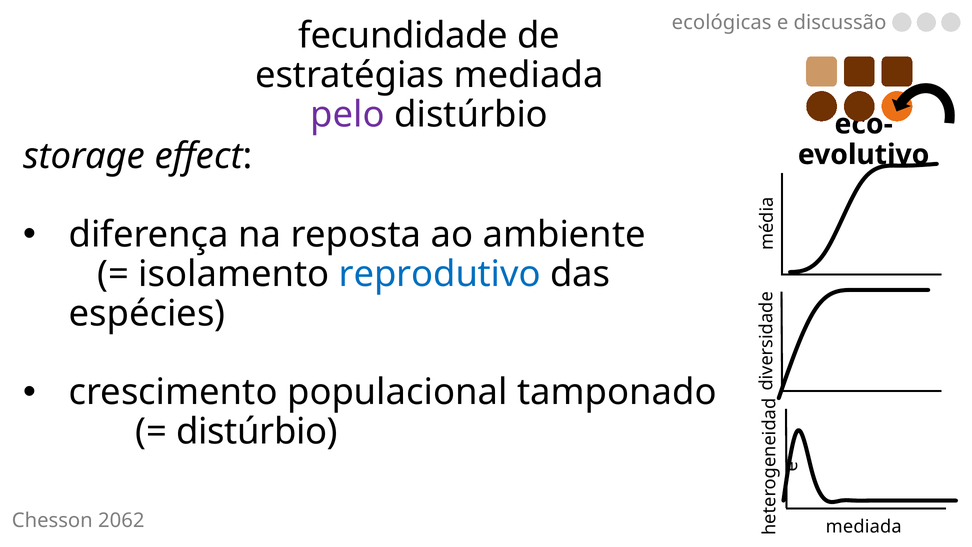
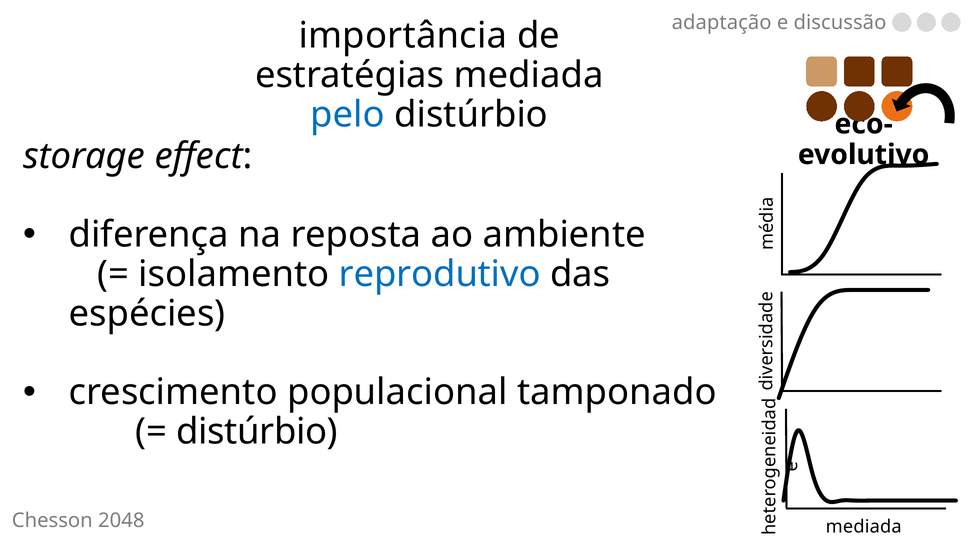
ecológicas: ecológicas -> adaptação
fecundidade: fecundidade -> importância
pelo colour: purple -> blue
2062: 2062 -> 2048
